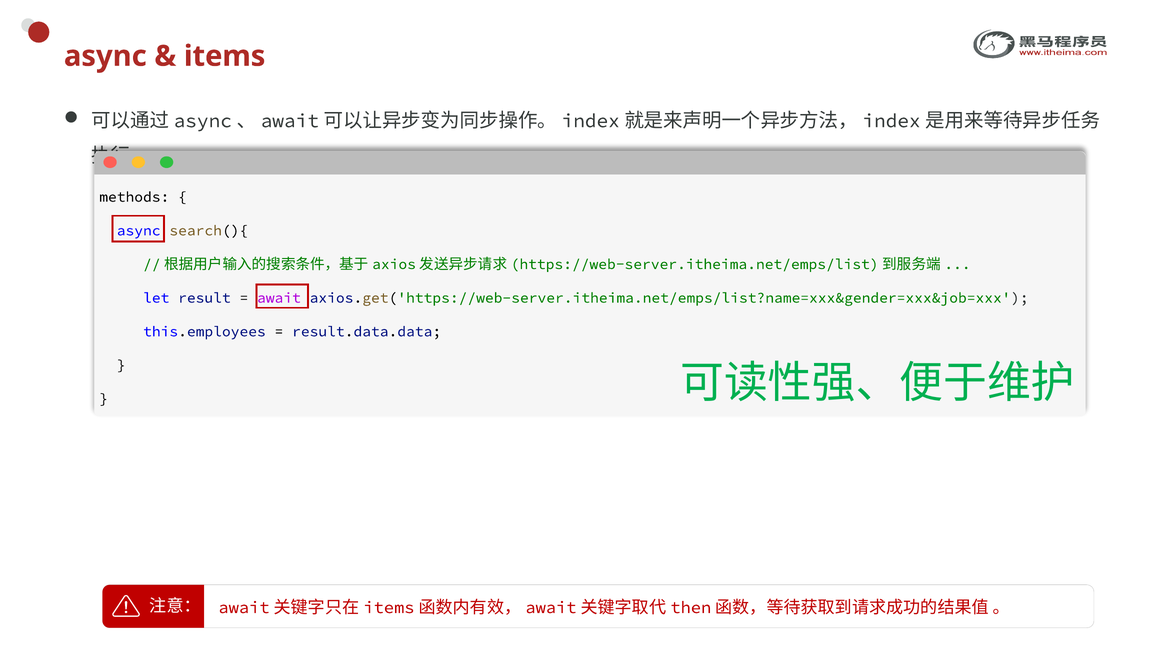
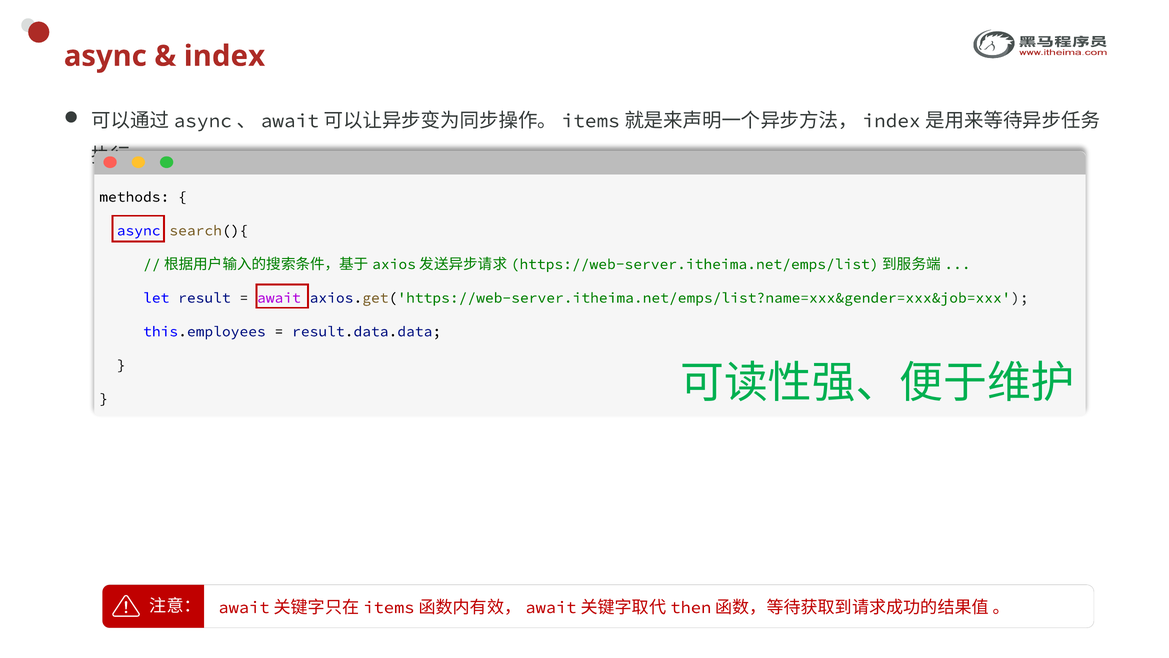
items at (225, 56): items -> index
index at (591, 121): index -> items
